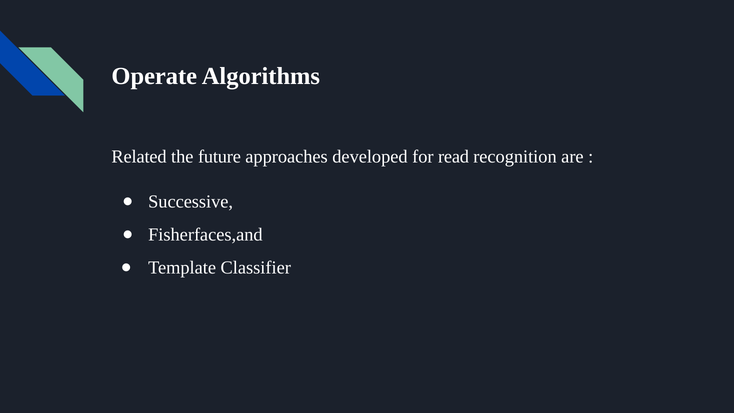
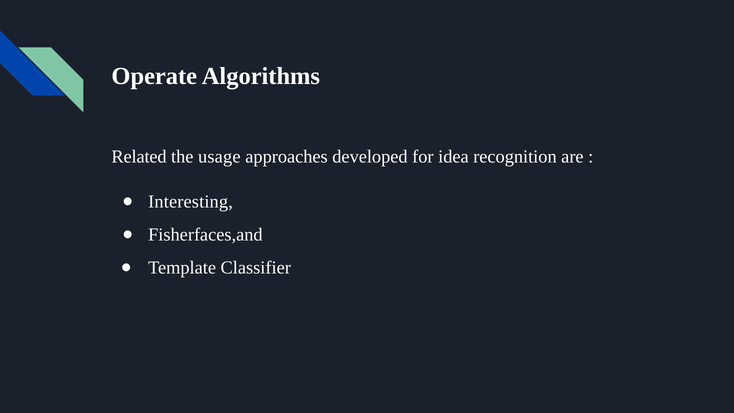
future: future -> usage
read: read -> idea
Successive: Successive -> Interesting
